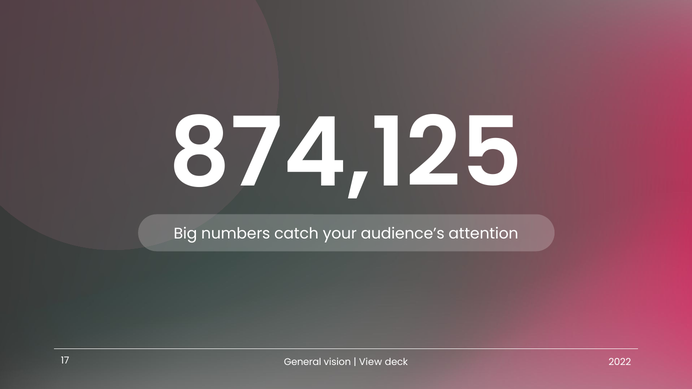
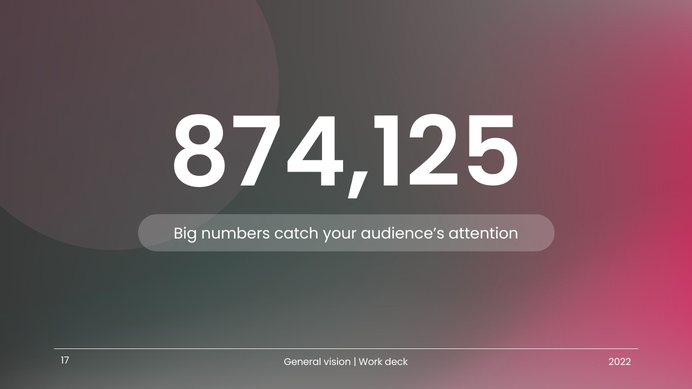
View: View -> Work
